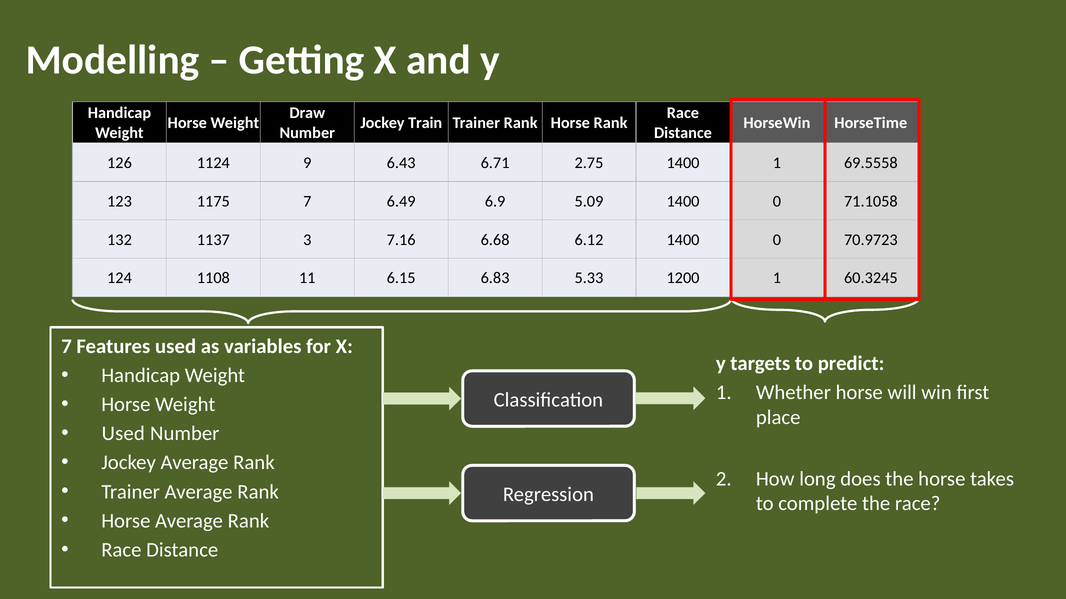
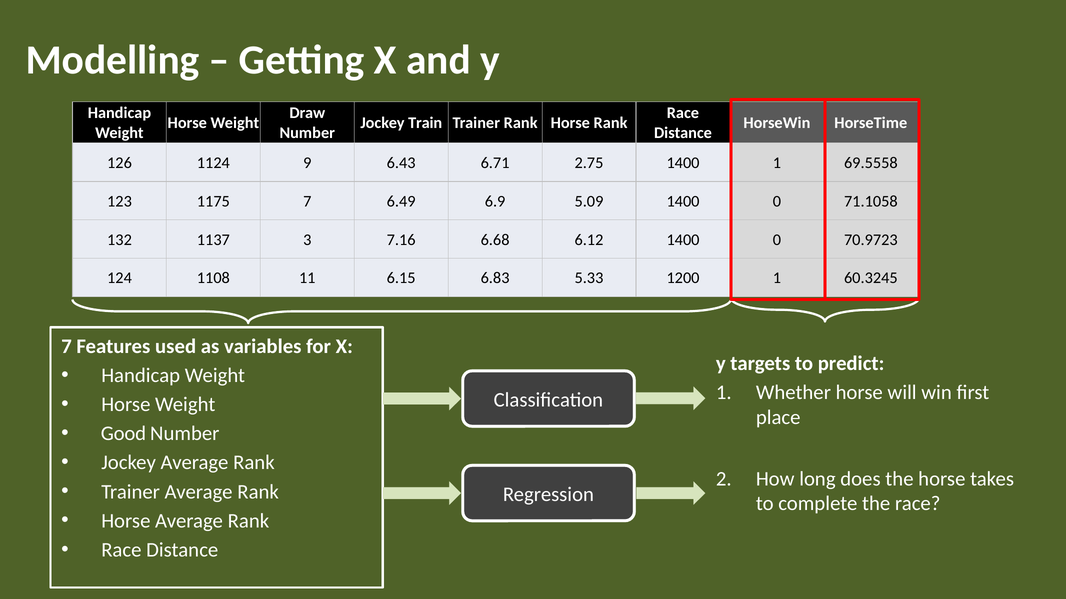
Used at (123, 434): Used -> Good
